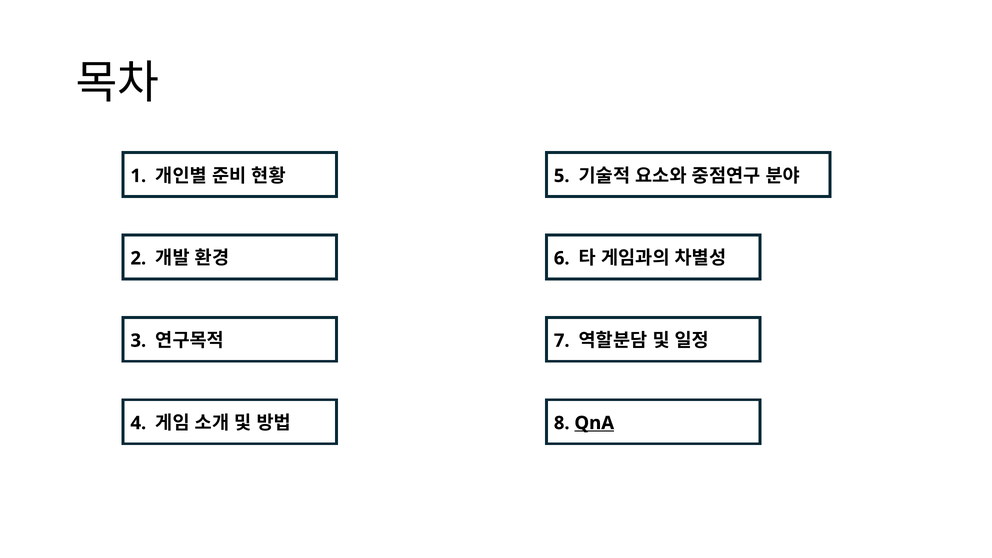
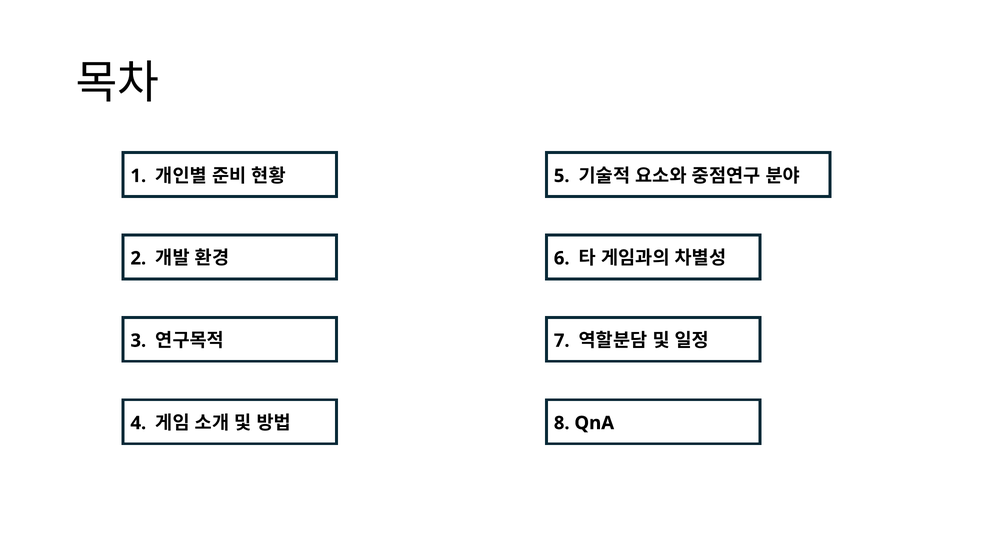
QnA underline: present -> none
